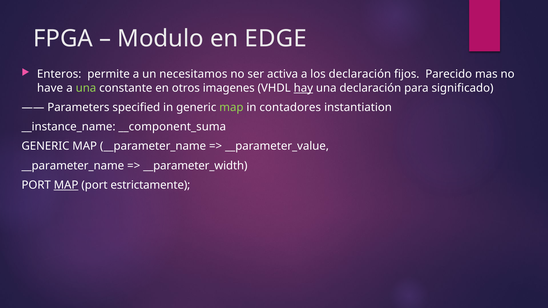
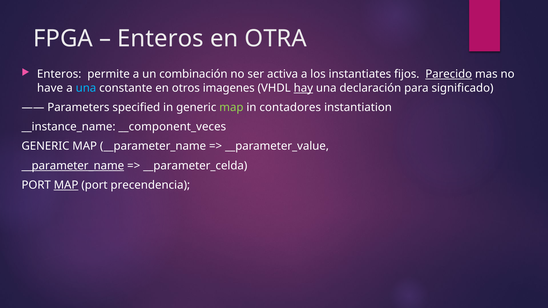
Modulo at (161, 38): Modulo -> Enteros
EDGE: EDGE -> OTRA
necesitamos: necesitamos -> combinación
los declaración: declaración -> instantiates
Parecido underline: none -> present
una at (86, 88) colour: light green -> light blue
__component_suma: __component_suma -> __component_veces
__parameter_name at (73, 166) underline: none -> present
__parameter_width: __parameter_width -> __parameter_celda
estrictamente: estrictamente -> precendencia
